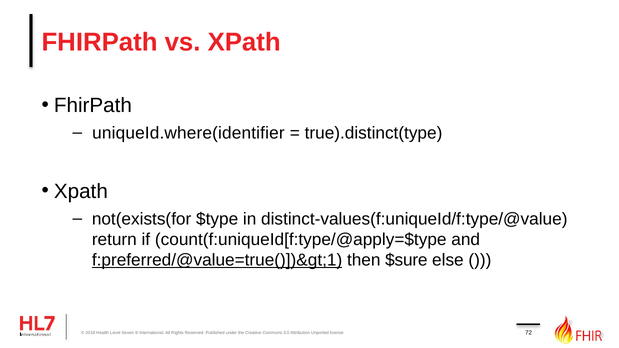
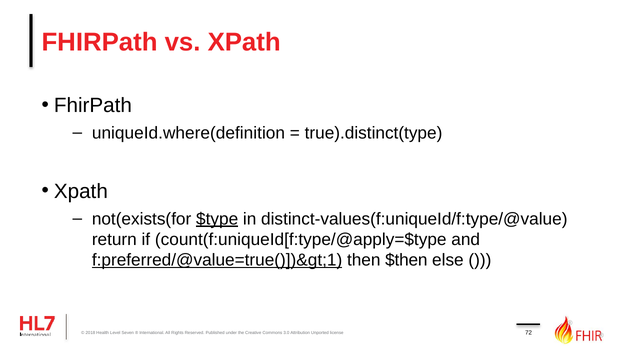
uniqueId.where(identifier: uniqueId.where(identifier -> uniqueId.where(definition
$type underline: none -> present
$sure: $sure -> $then
